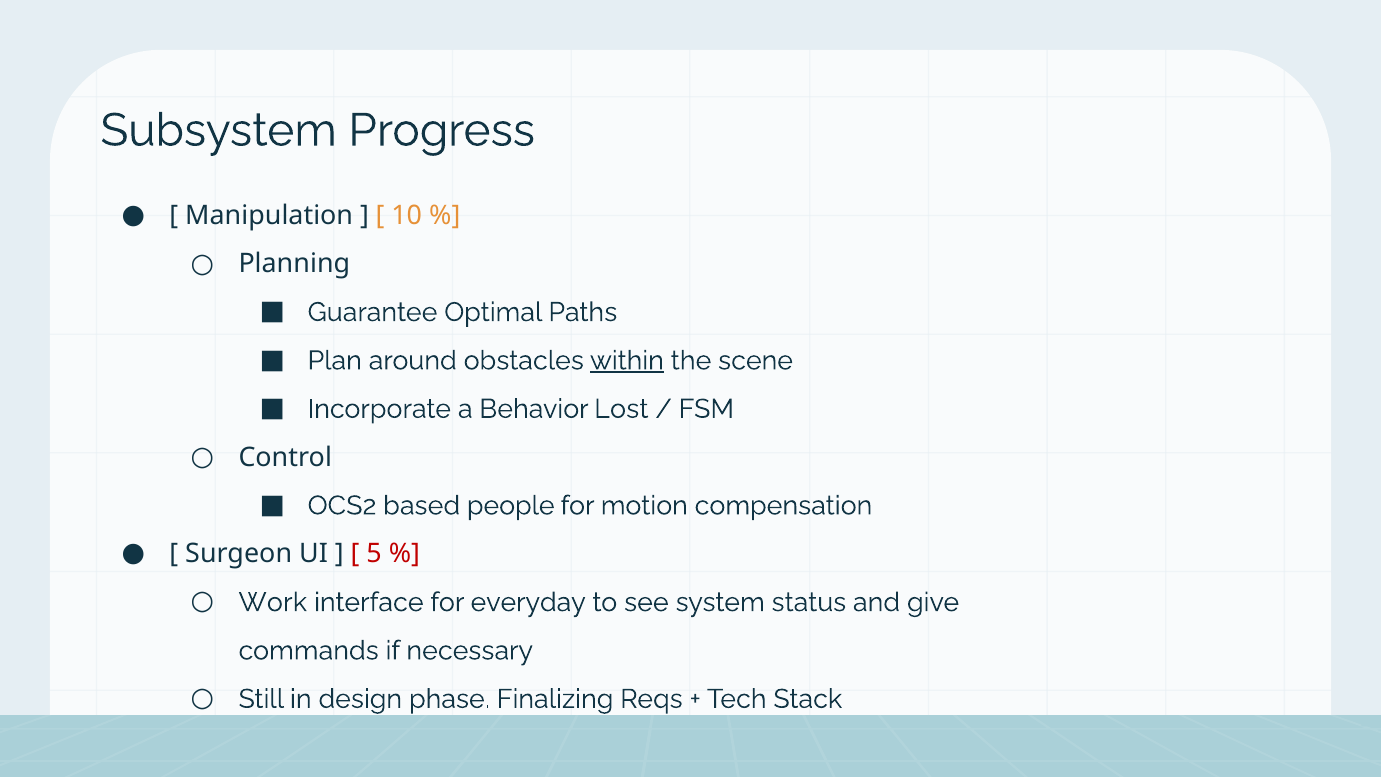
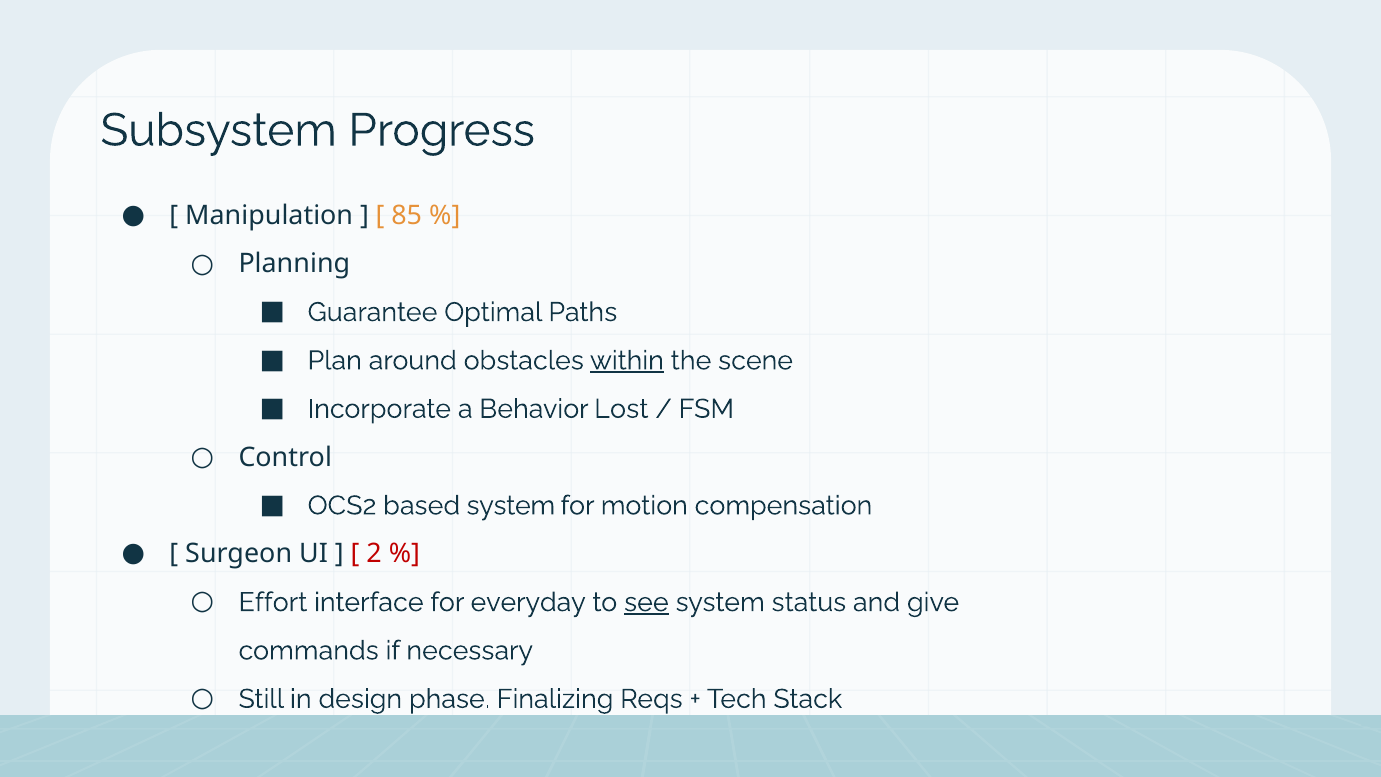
10: 10 -> 85
based people: people -> system
5: 5 -> 2
Work: Work -> Effort
see underline: none -> present
